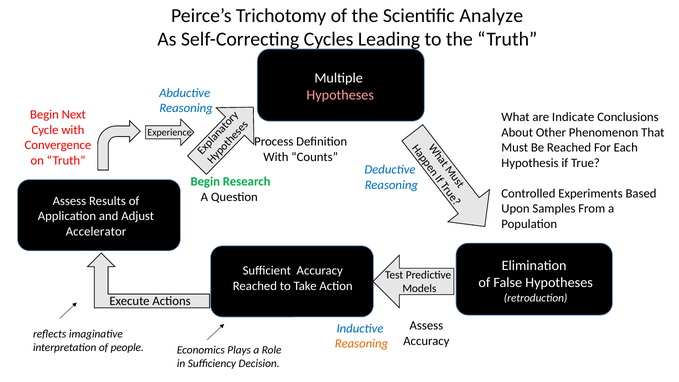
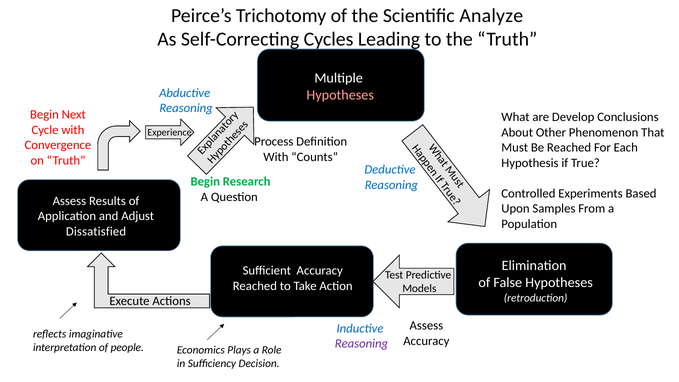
Indicate: Indicate -> Develop
Accelerator: Accelerator -> Dissatisfied
Reasoning at (361, 344) colour: orange -> purple
